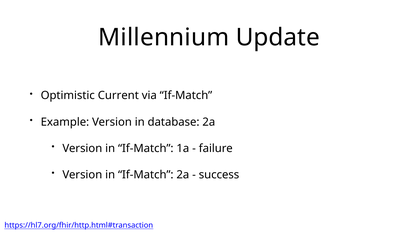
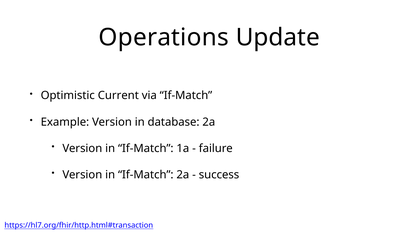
Millennium: Millennium -> Operations
